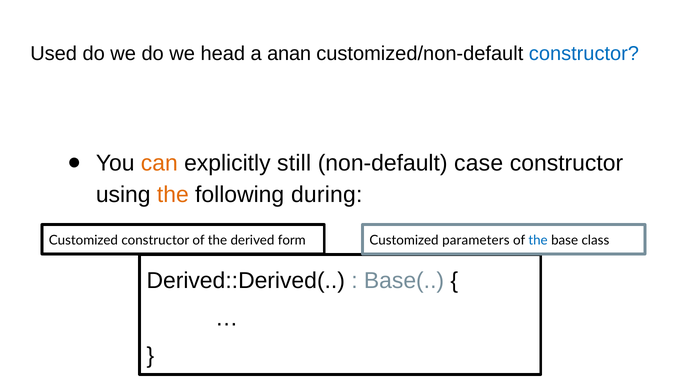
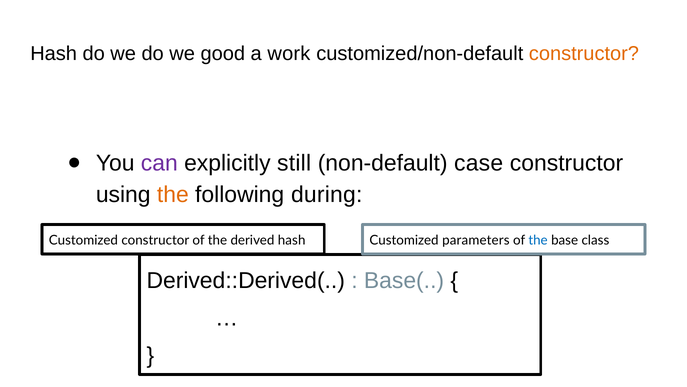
Used at (54, 54): Used -> Hash
head: head -> good
anan: anan -> work
constructor at (584, 54) colour: blue -> orange
can colour: orange -> purple
derived form: form -> hash
